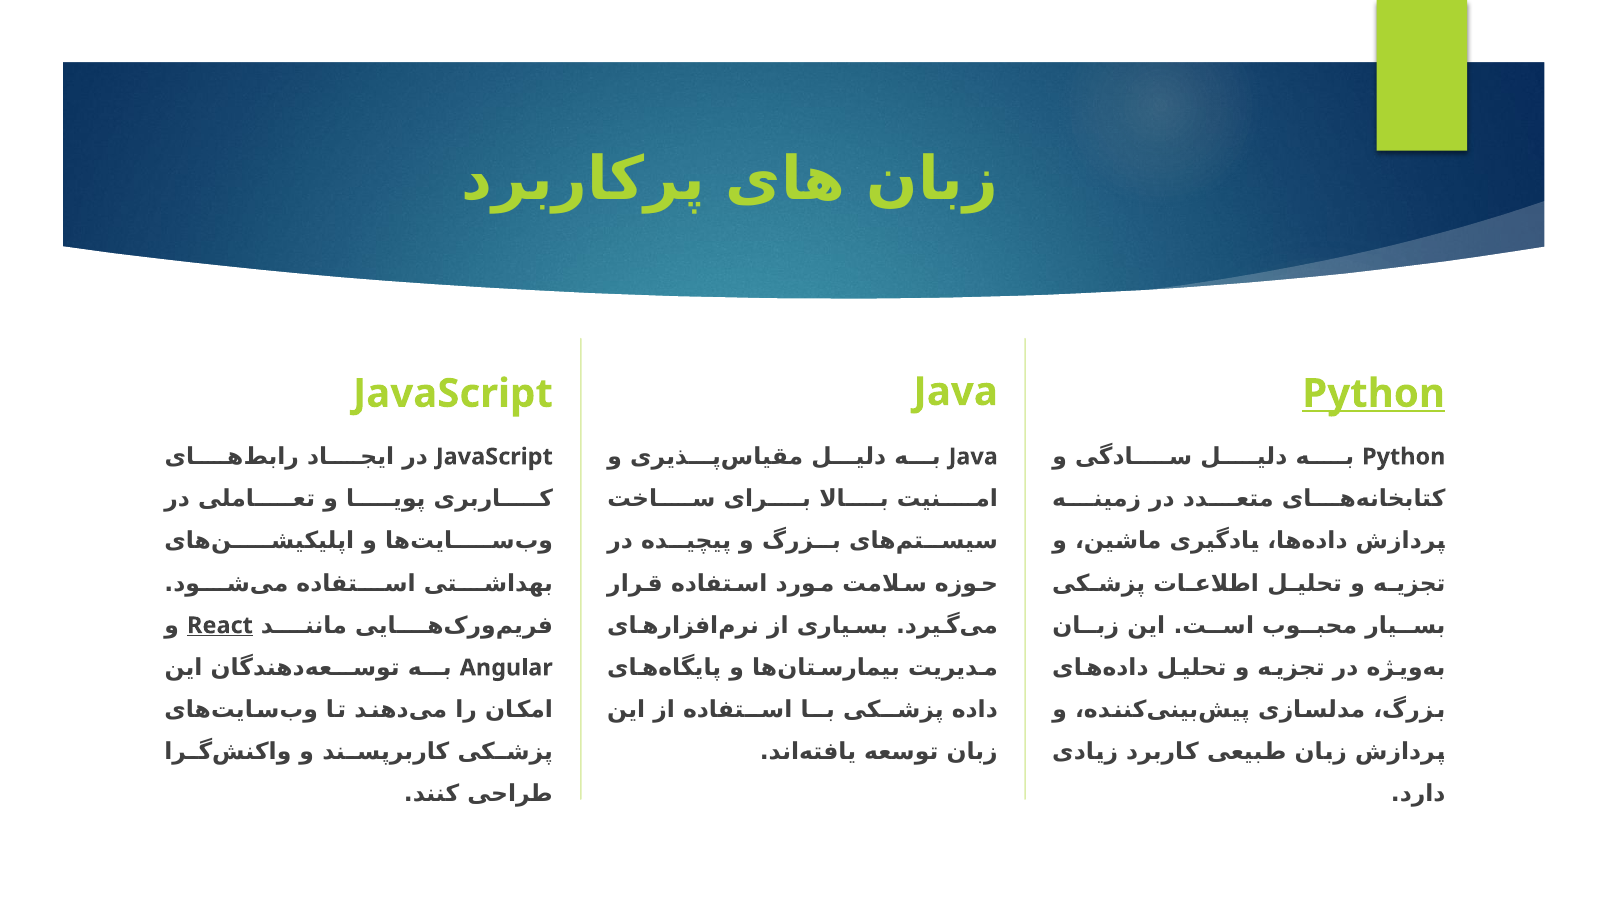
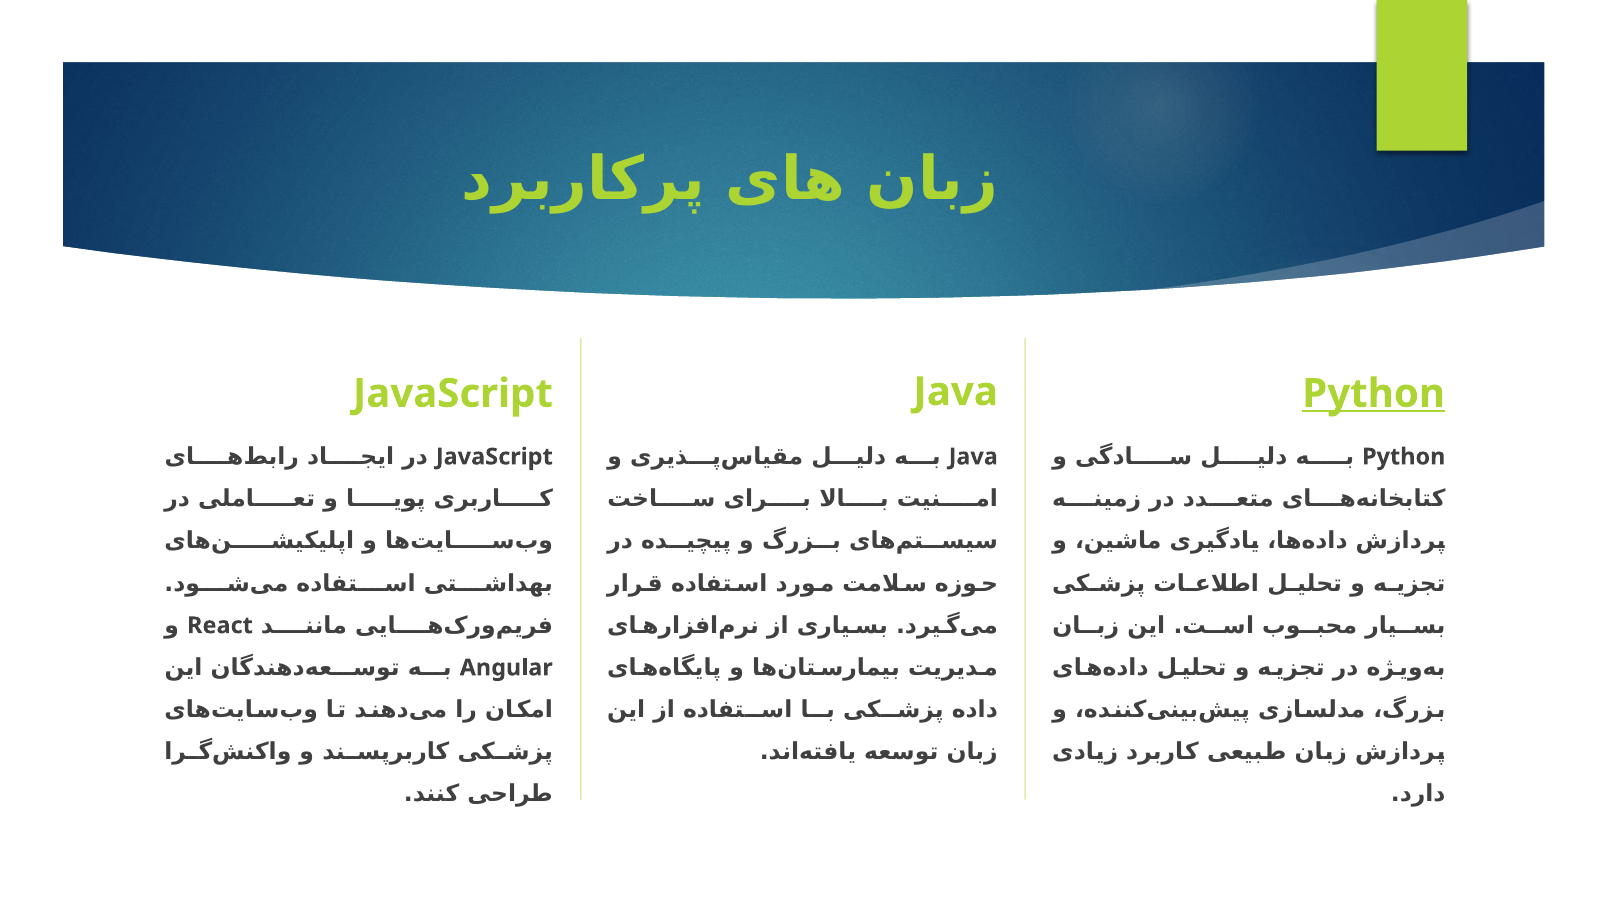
React underline: present -> none
